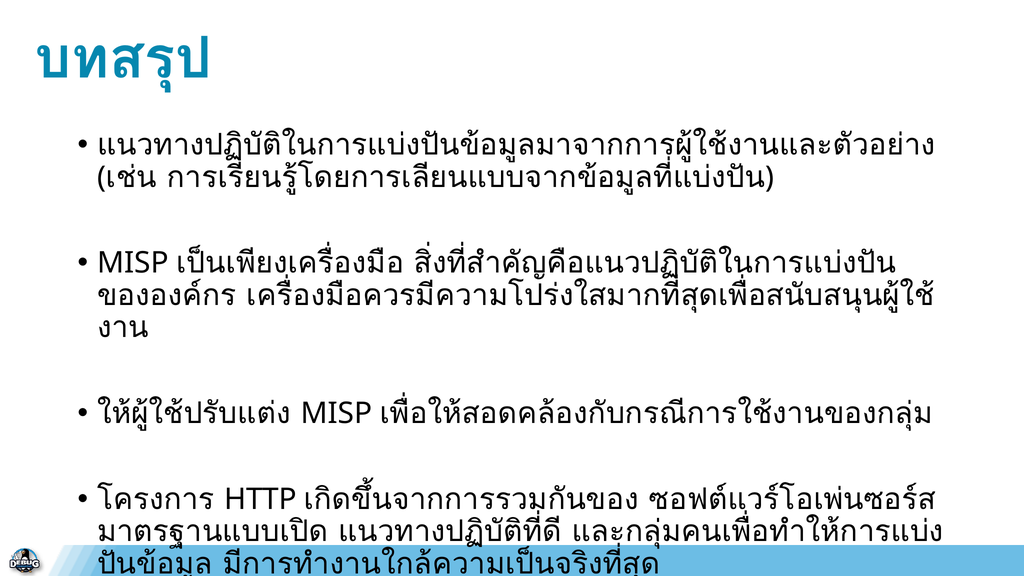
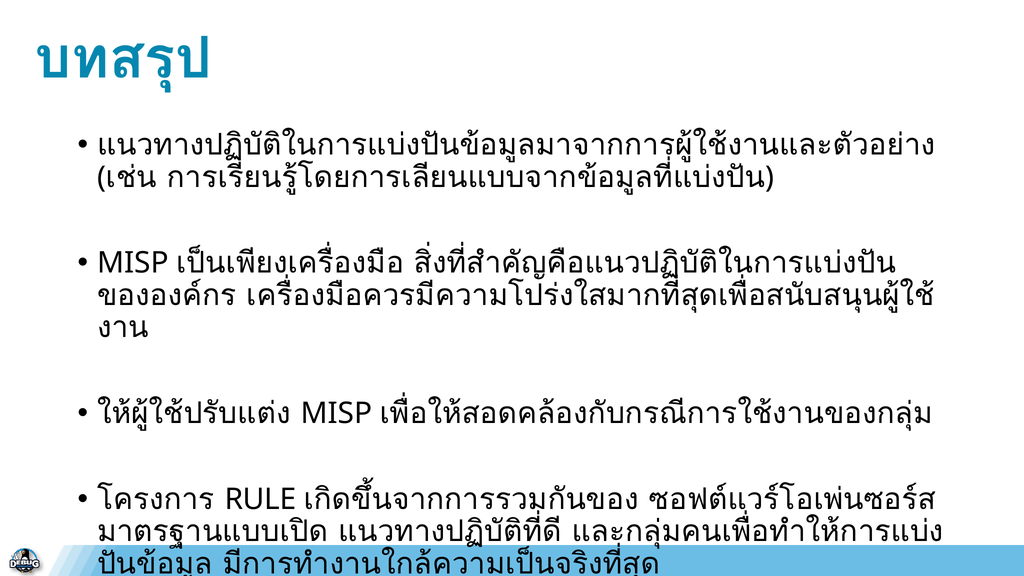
HTTP: HTTP -> RULE
